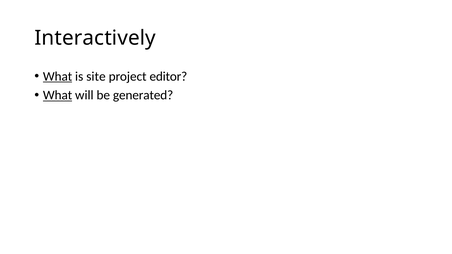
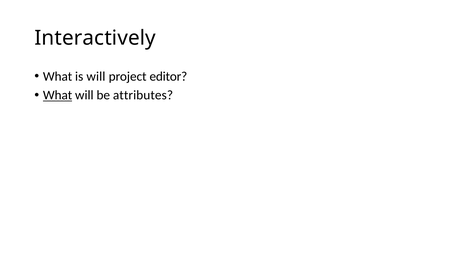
What at (58, 76) underline: present -> none
is site: site -> will
generated: generated -> attributes
